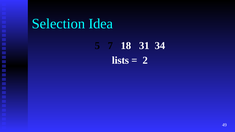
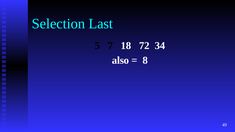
Idea: Idea -> Last
31: 31 -> 72
lists: lists -> also
2: 2 -> 8
